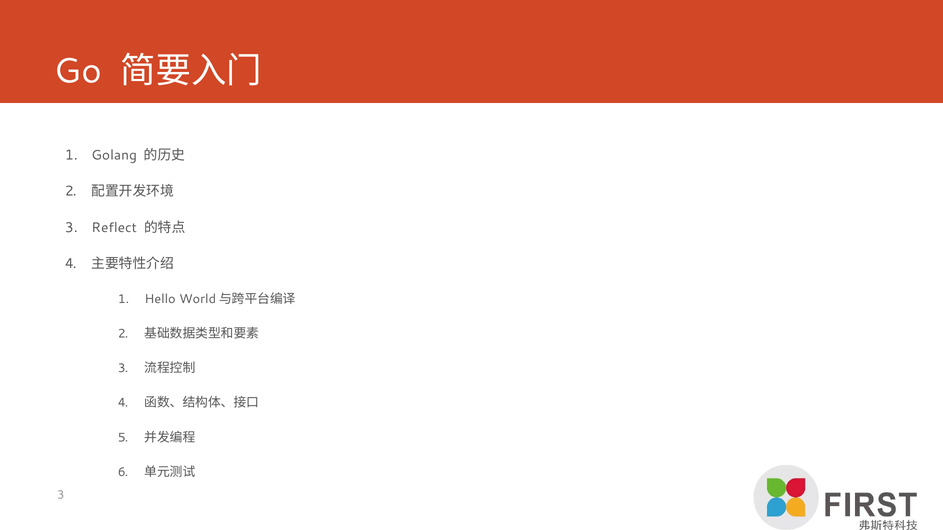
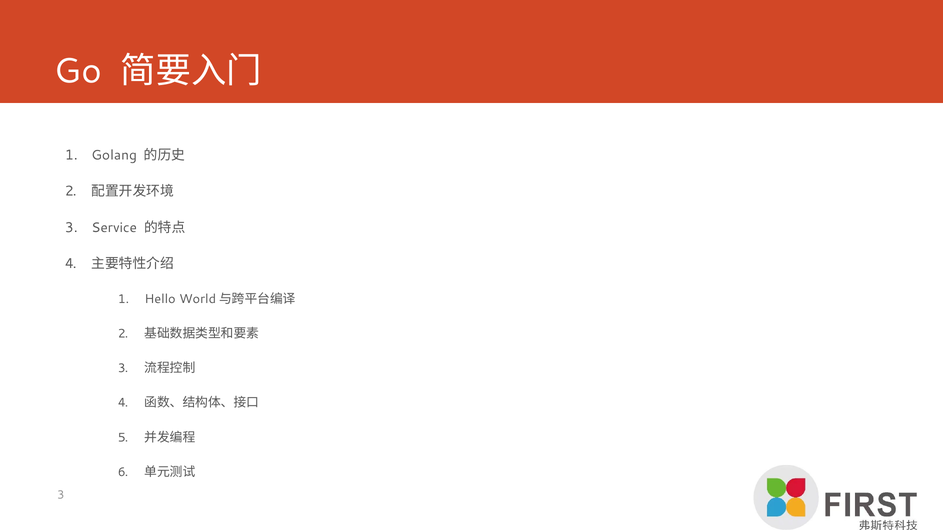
Reflect: Reflect -> Service
